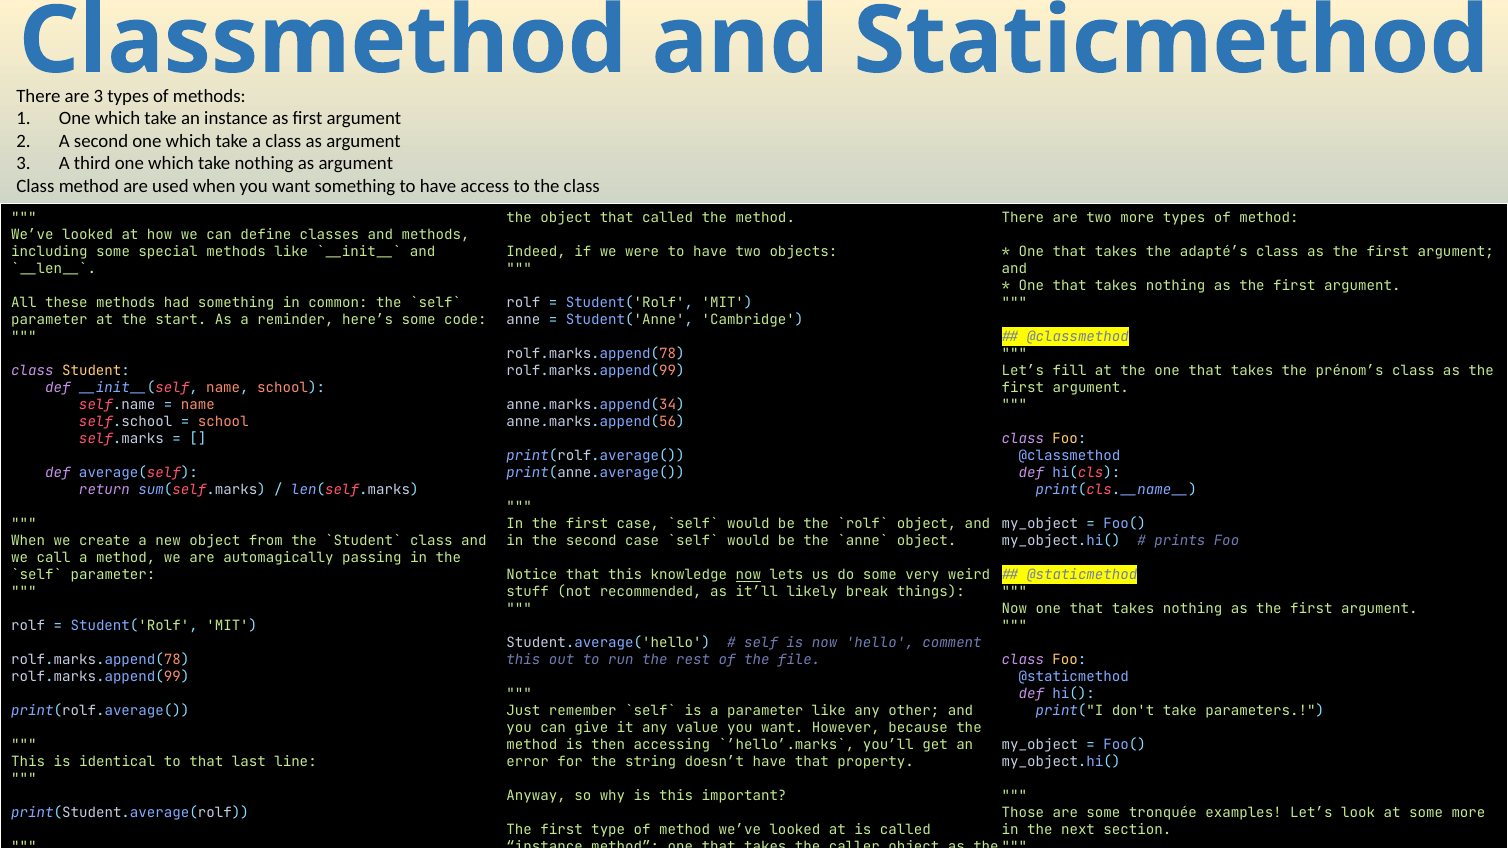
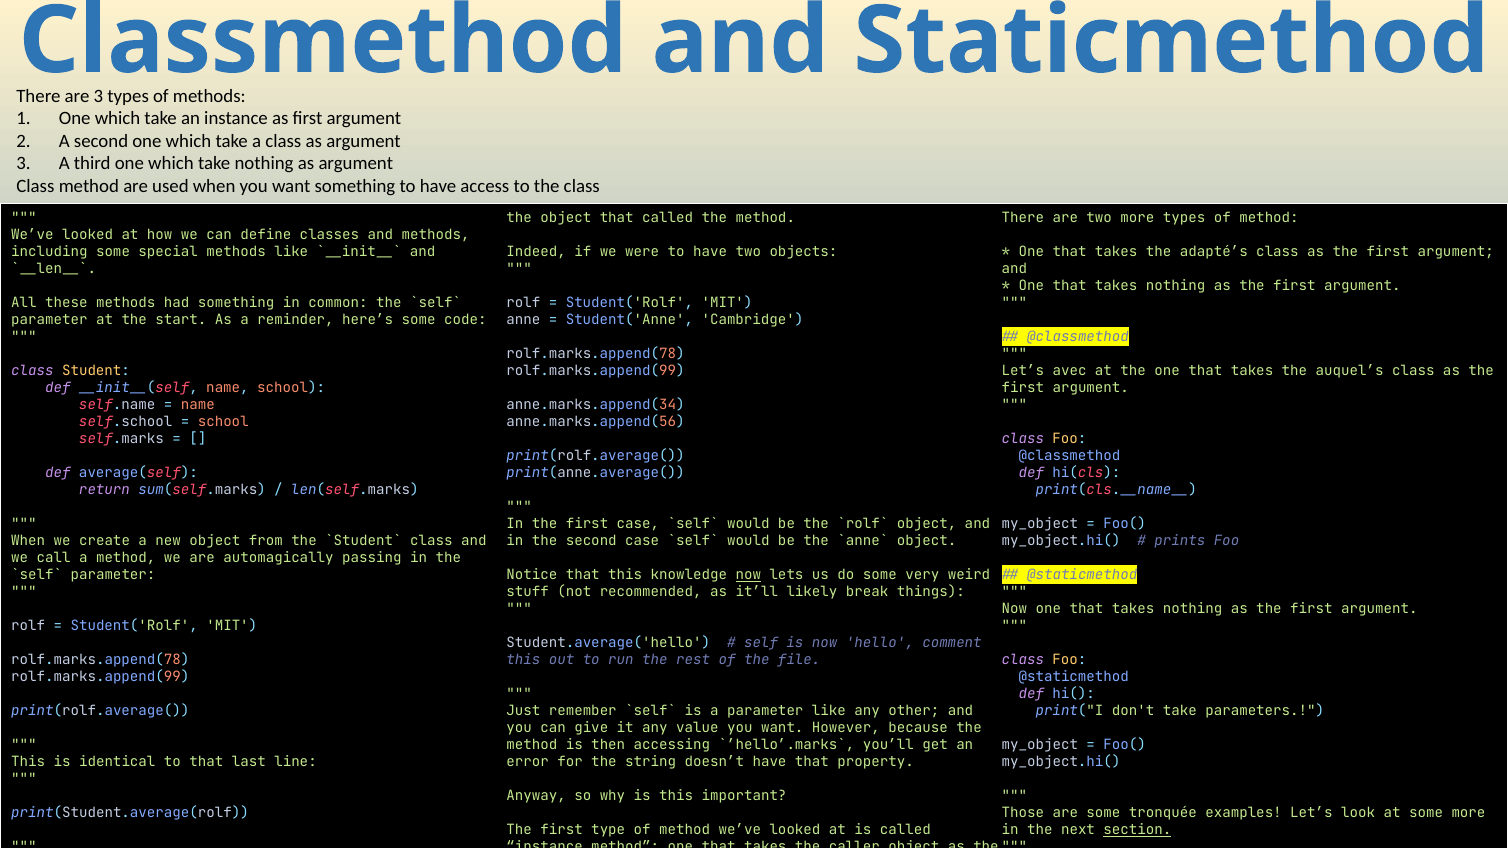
fill: fill -> avec
prénom’s: prénom’s -> auquel’s
section underline: none -> present
